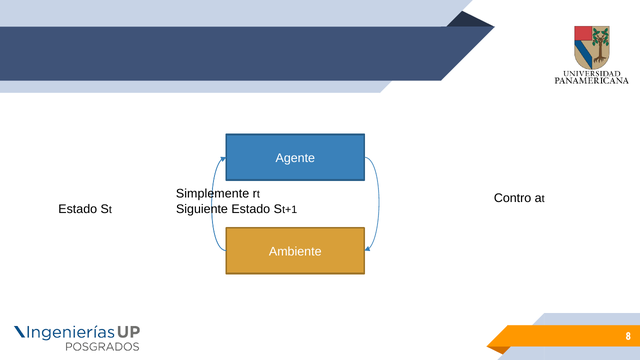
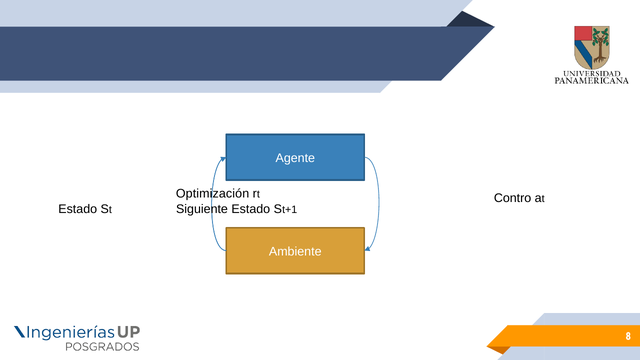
Simplemente: Simplemente -> Optimización
